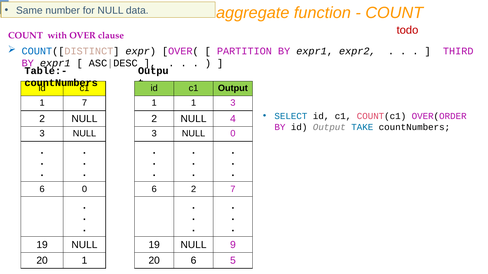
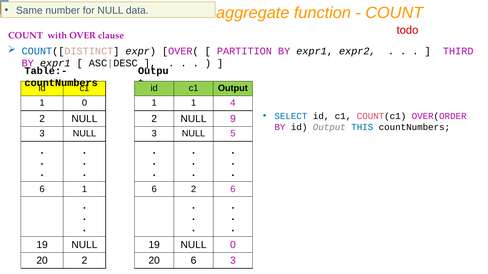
1 7: 7 -> 0
1 3: 3 -> 4
4: 4 -> 9
TAKE: TAKE -> THIS
NULL 0: 0 -> 5
6 0: 0 -> 1
2 7: 7 -> 6
NULL 9: 9 -> 0
20 1: 1 -> 2
6 5: 5 -> 3
